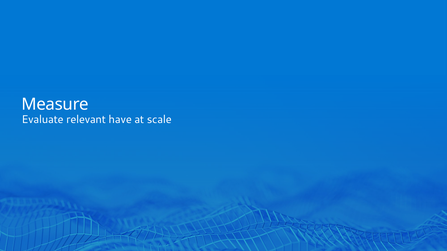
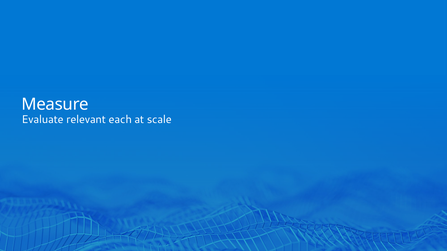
have: have -> each
